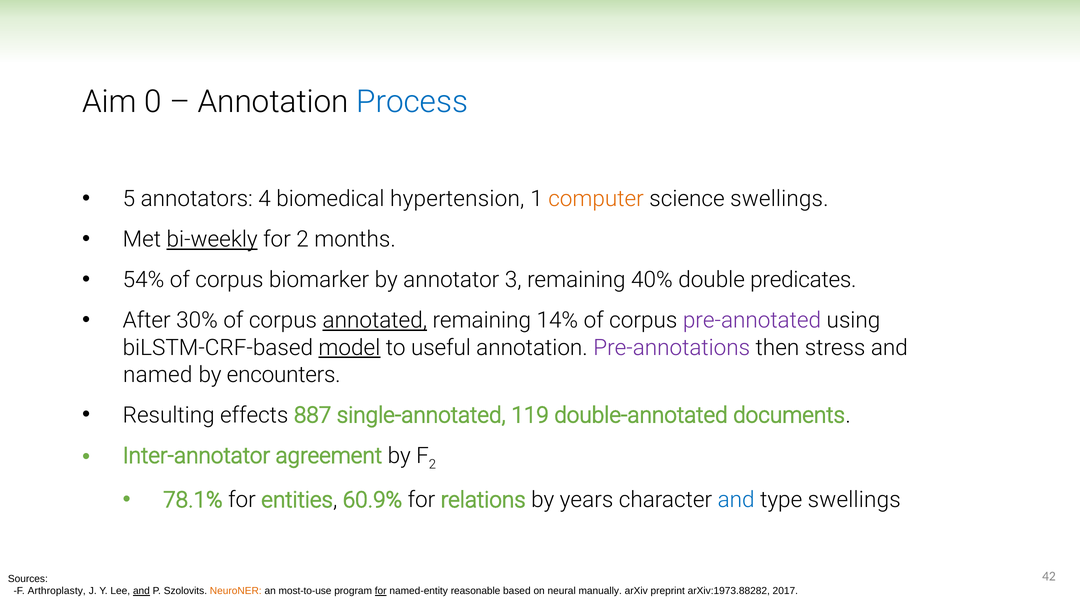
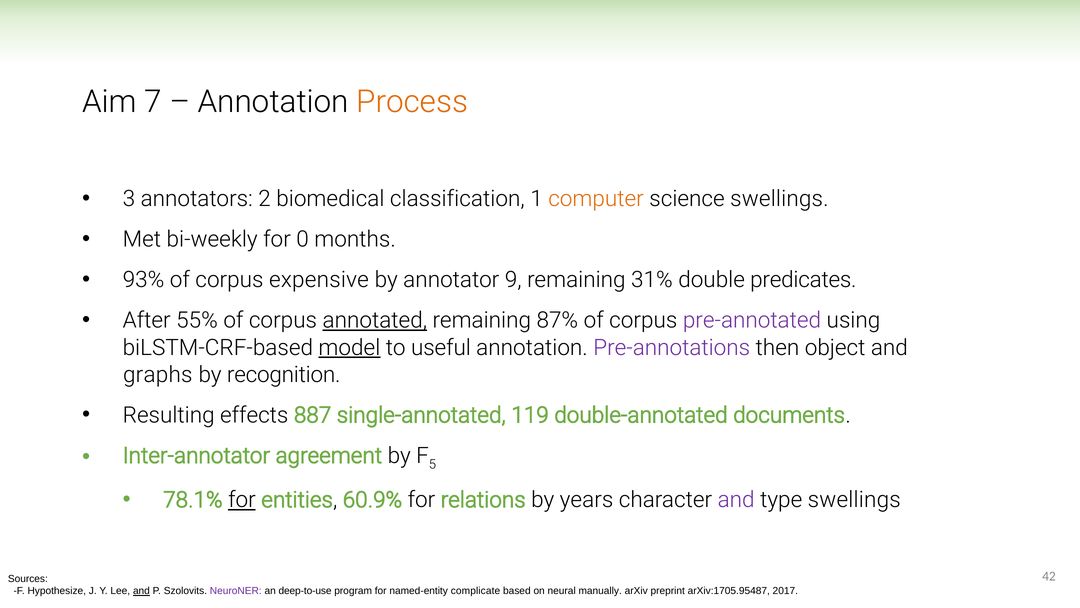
0: 0 -> 7
Process colour: blue -> orange
5: 5 -> 3
4: 4 -> 2
hypertension: hypertension -> classification
bi-weekly underline: present -> none
for 2: 2 -> 0
54%: 54% -> 93%
biomarker: biomarker -> expensive
3: 3 -> 9
40%: 40% -> 31%
30%: 30% -> 55%
14%: 14% -> 87%
stress: stress -> object
named: named -> graphs
encounters: encounters -> recognition
F 2: 2 -> 5
for at (242, 499) underline: none -> present
and at (736, 499) colour: blue -> purple
Arthroplasty: Arthroplasty -> Hypothesize
NeuroNER colour: orange -> purple
most-to-use: most-to-use -> deep-to-use
for at (381, 591) underline: present -> none
reasonable: reasonable -> complicate
arXiv:1973.88282: arXiv:1973.88282 -> arXiv:1705.95487
